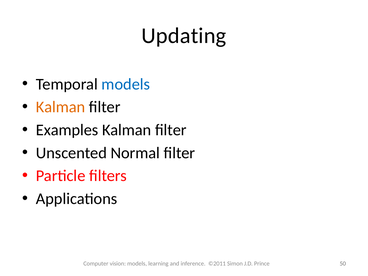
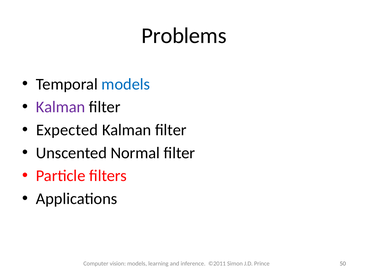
Updating: Updating -> Problems
Kalman at (61, 107) colour: orange -> purple
Examples: Examples -> Expected
